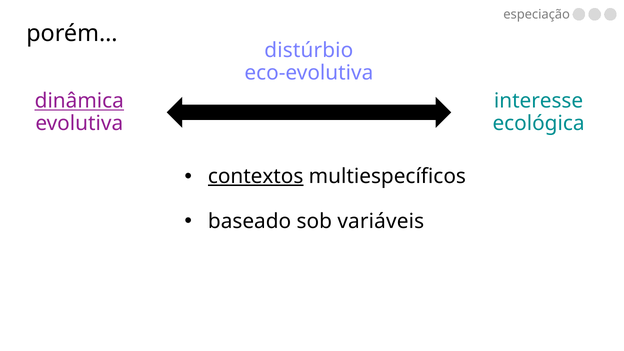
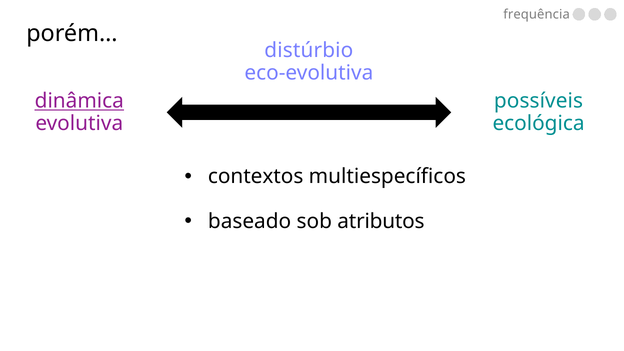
especiação: especiação -> frequência
interesse: interesse -> possíveis
contextos underline: present -> none
variáveis: variáveis -> atributos
